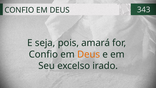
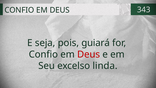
amará: amará -> guiará
Deus at (89, 54) colour: orange -> red
irado: irado -> linda
